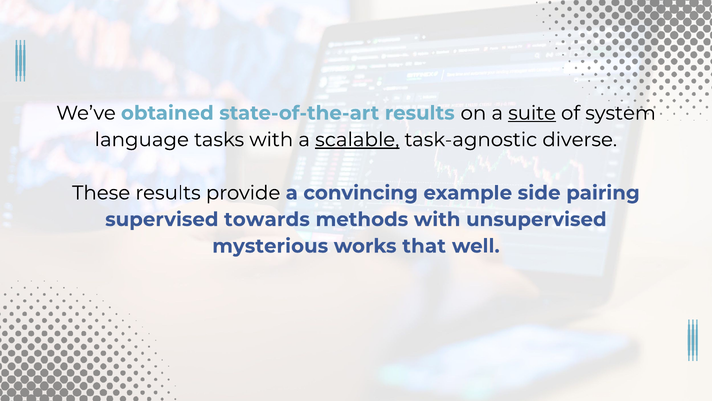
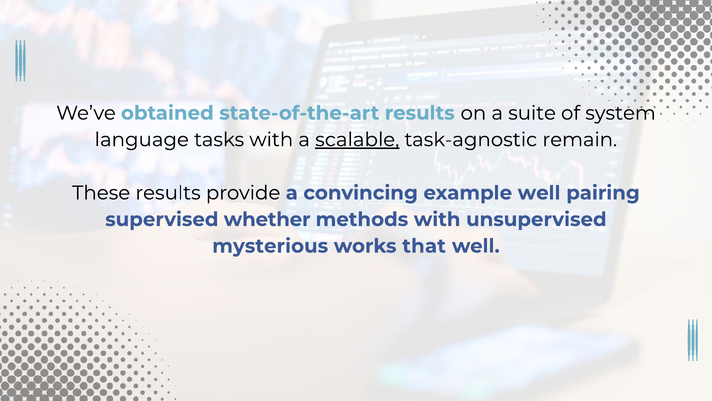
suite underline: present -> none
diverse: diverse -> remain
example side: side -> well
towards: towards -> whether
